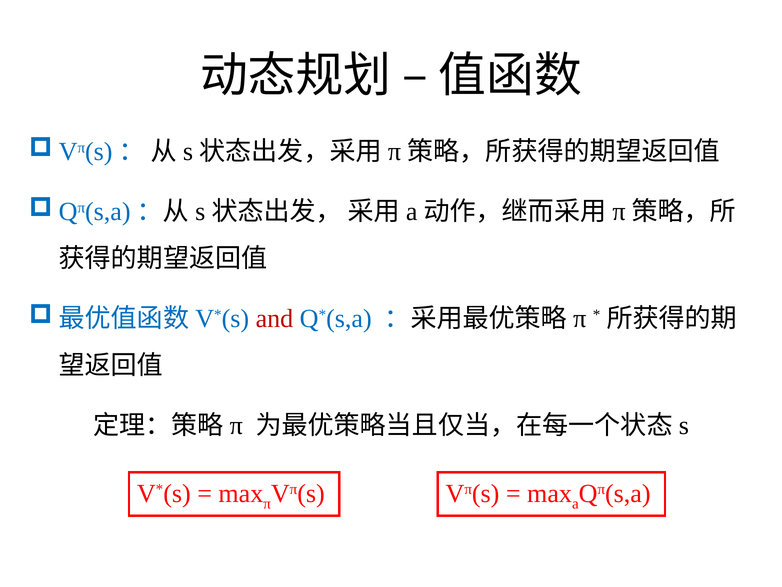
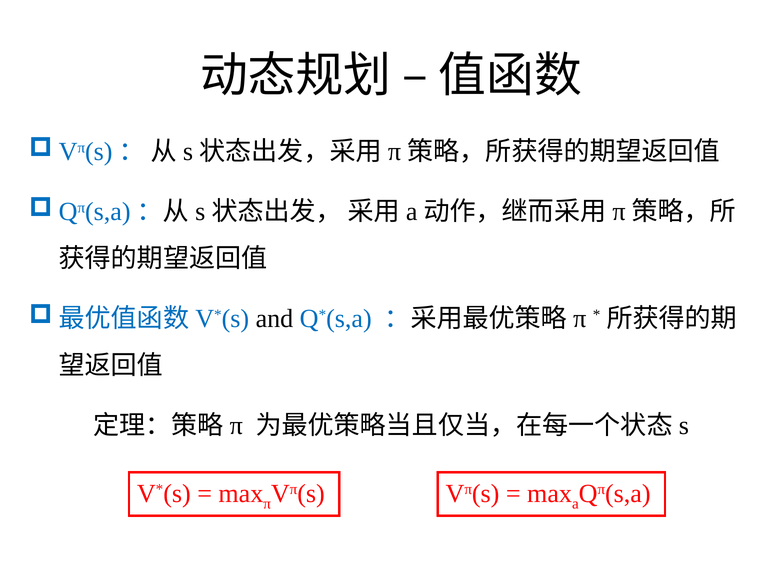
and colour: red -> black
